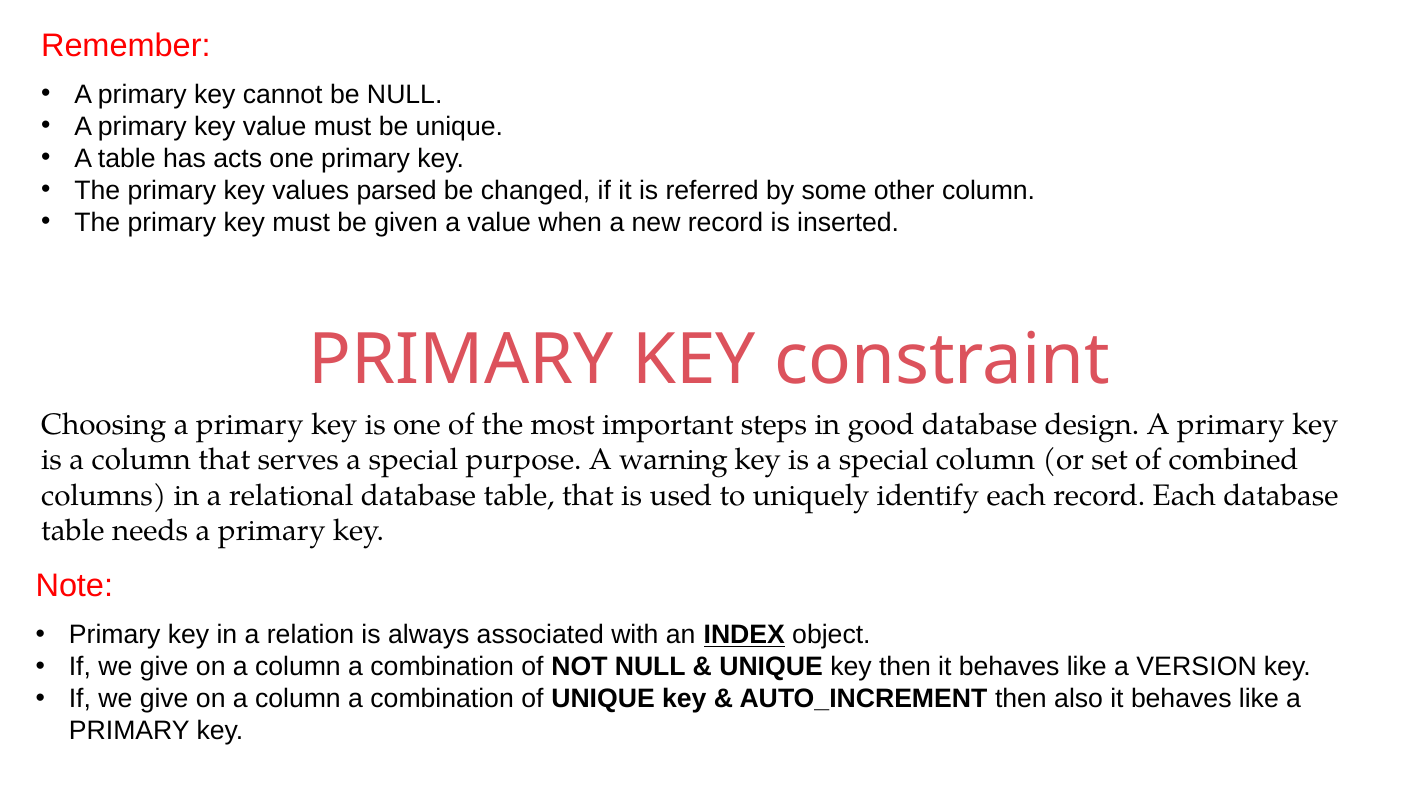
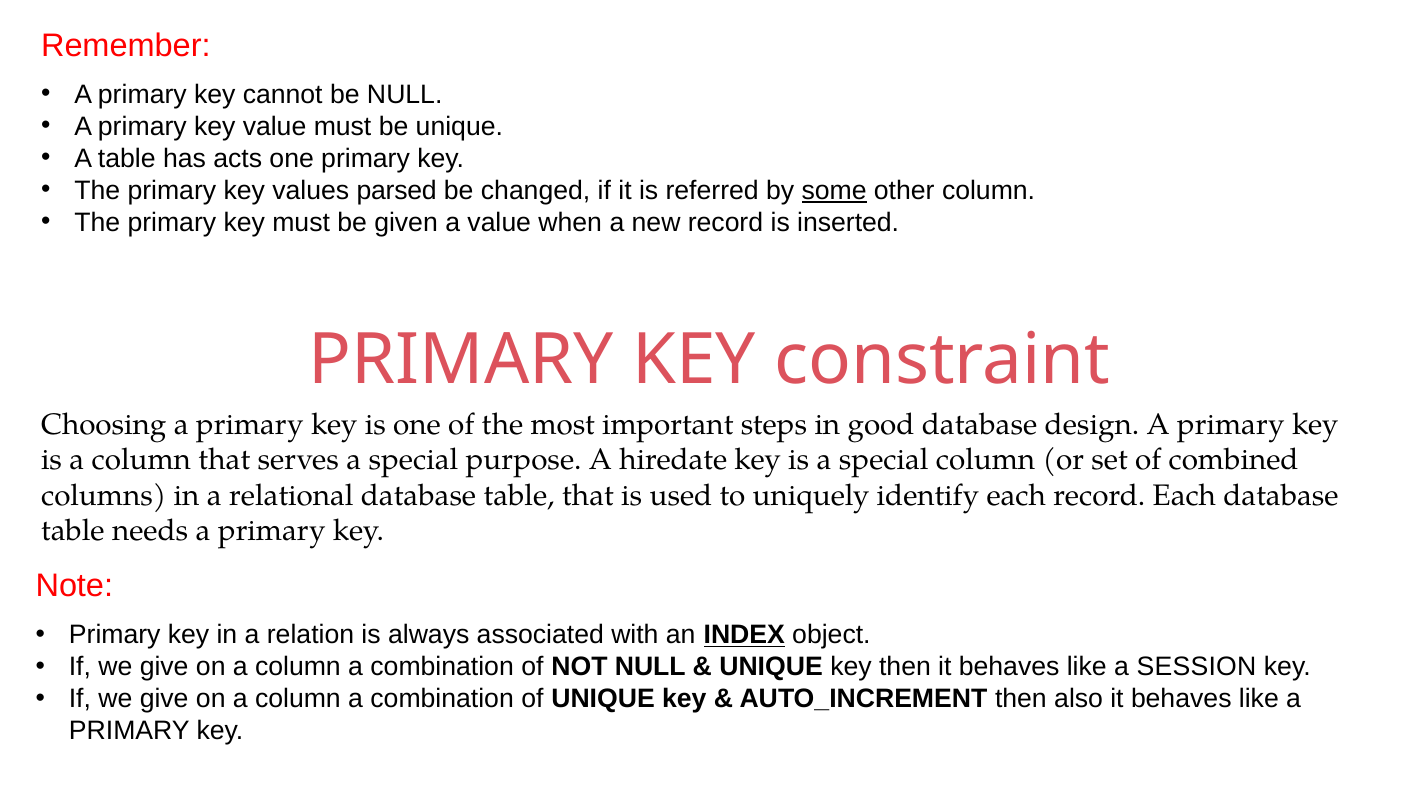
some underline: none -> present
warning: warning -> hiredate
VERSION: VERSION -> SESSION
